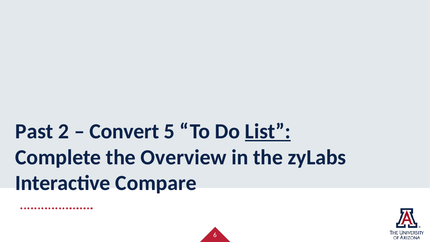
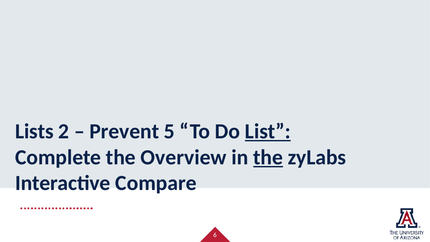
Past: Past -> Lists
Convert: Convert -> Prevent
the at (268, 157) underline: none -> present
